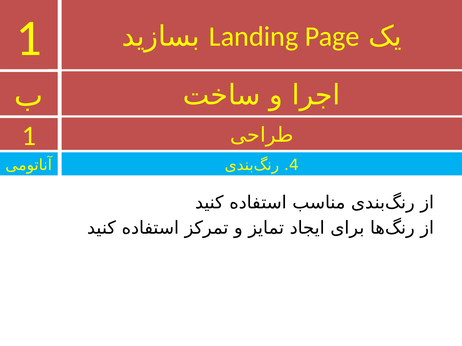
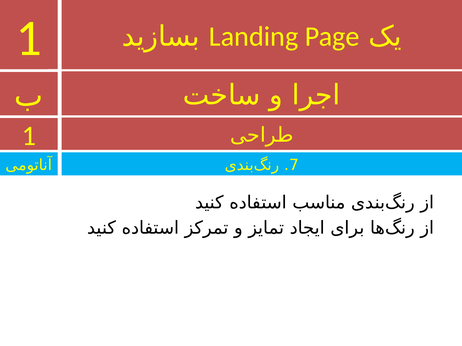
4: 4 -> 7
